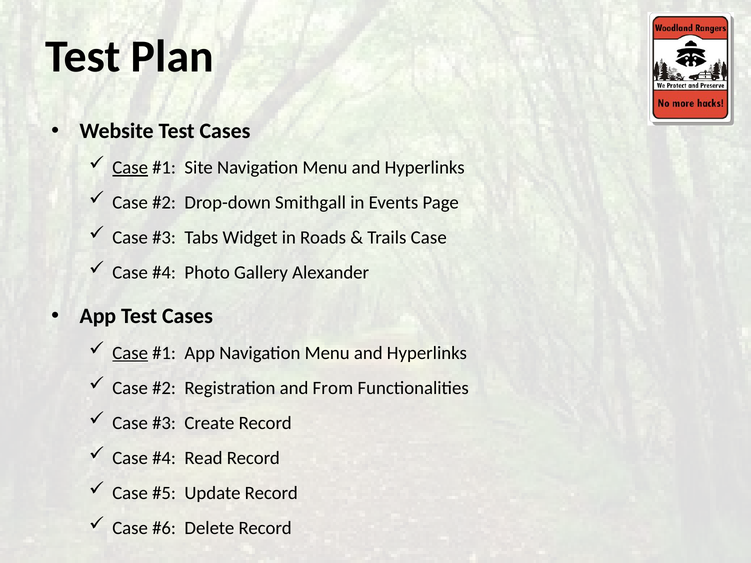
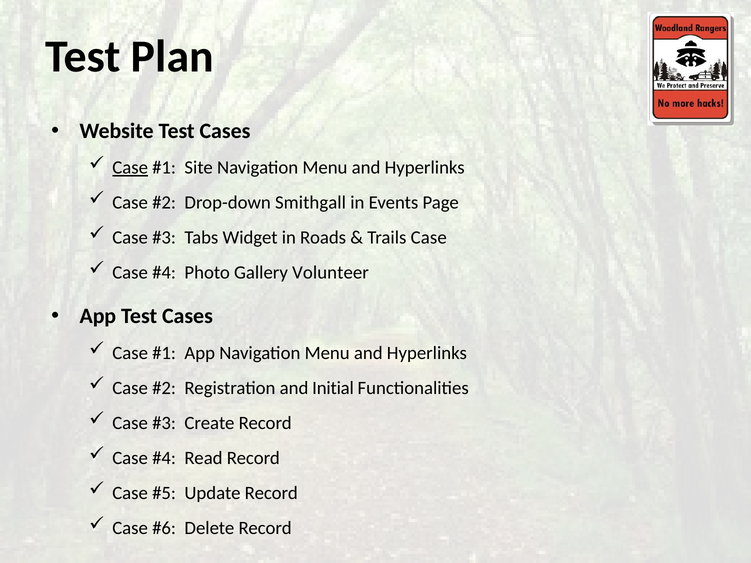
Alexander: Alexander -> Volunteer
Case at (130, 353) underline: present -> none
From: From -> Initial
